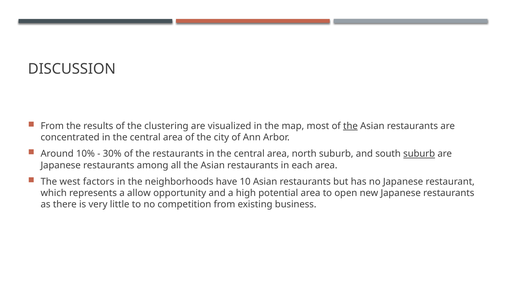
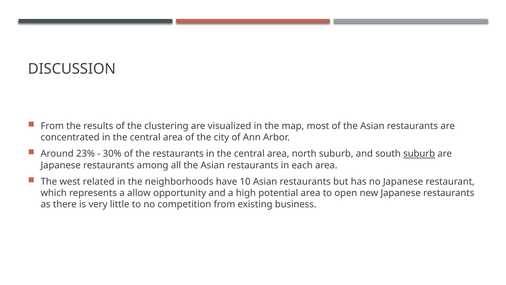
the at (350, 126) underline: present -> none
10%: 10% -> 23%
factors: factors -> related
